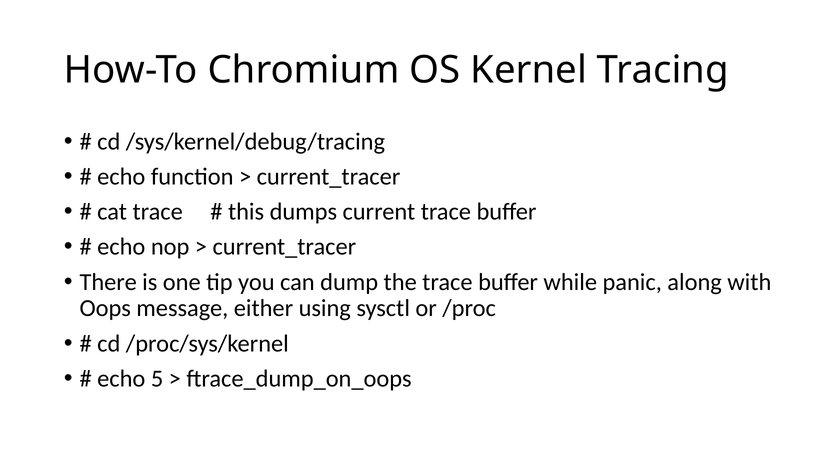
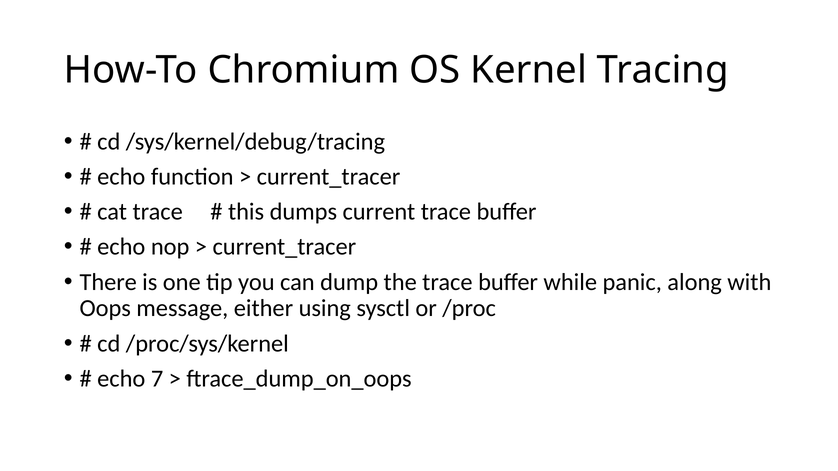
5: 5 -> 7
